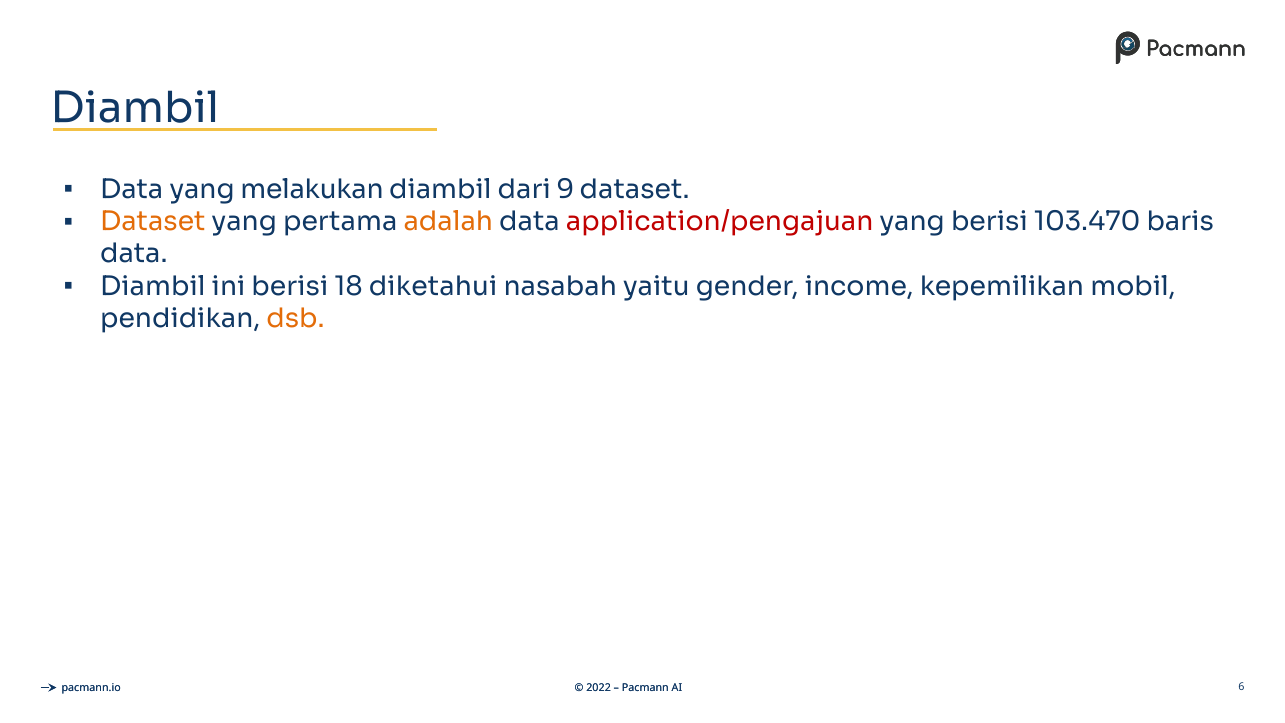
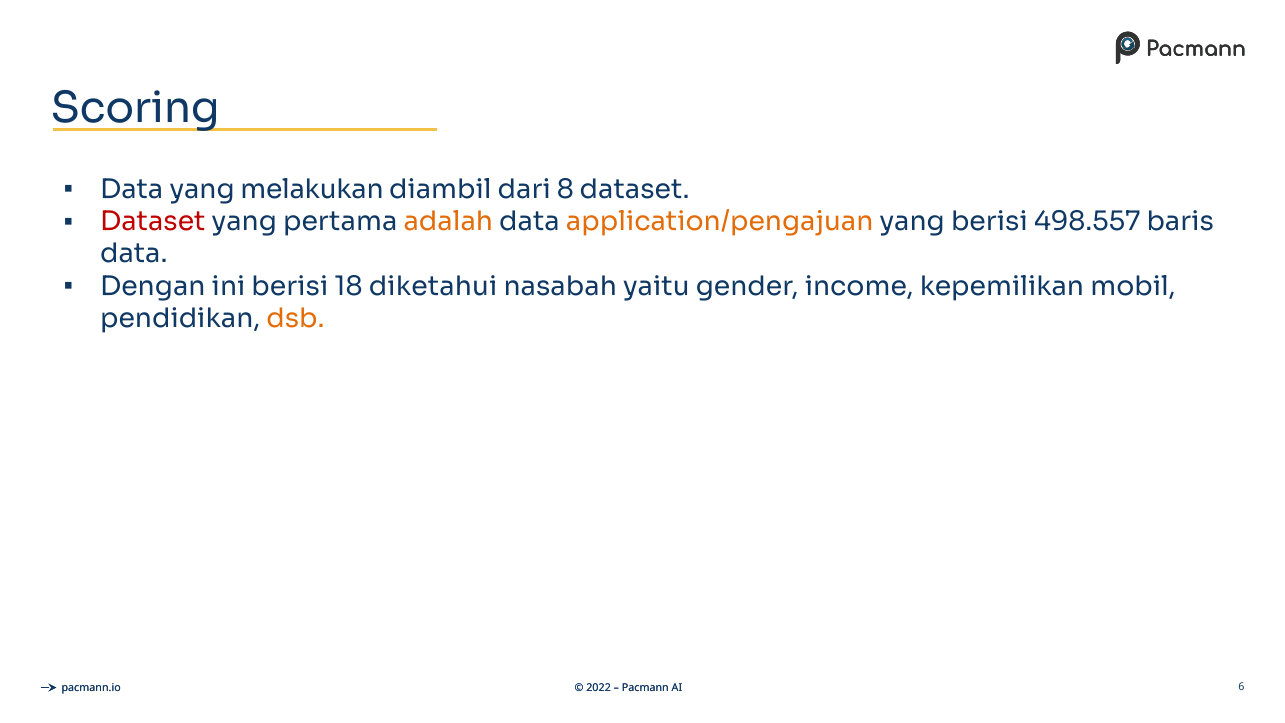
Diambil at (135, 108): Diambil -> Scoring
9: 9 -> 8
Dataset at (153, 222) colour: orange -> red
application/pengajuan colour: red -> orange
103.470: 103.470 -> 498.557
Diambil at (153, 286): Diambil -> Dengan
